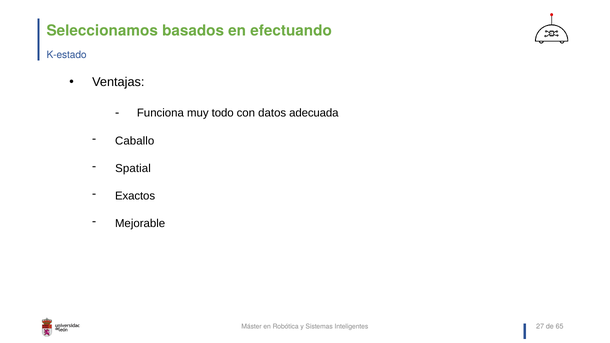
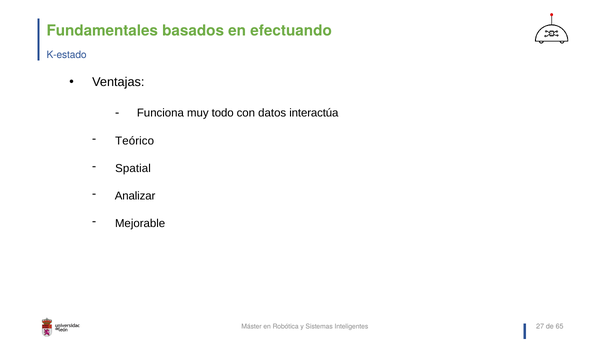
Seleccionamos: Seleccionamos -> Fundamentales
adecuada: adecuada -> interactúa
Caballo: Caballo -> Teórico
Exactos: Exactos -> Analizar
